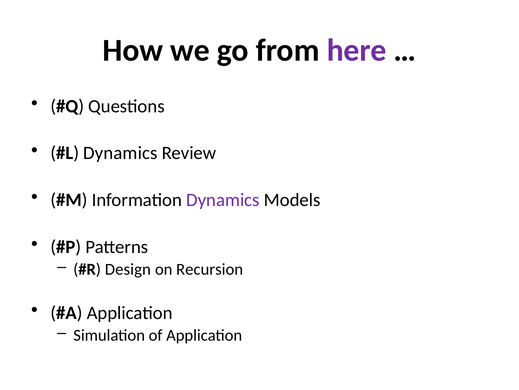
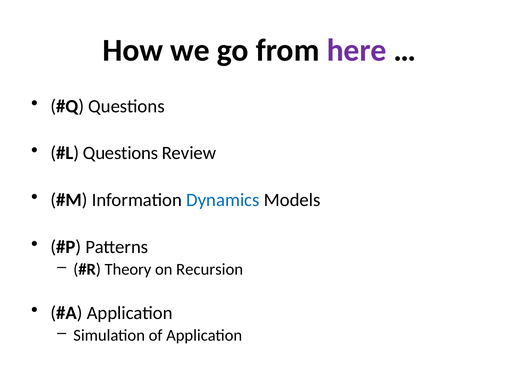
Dynamics at (120, 153): Dynamics -> Questions
Dynamics at (223, 200) colour: purple -> blue
Design: Design -> Theory
